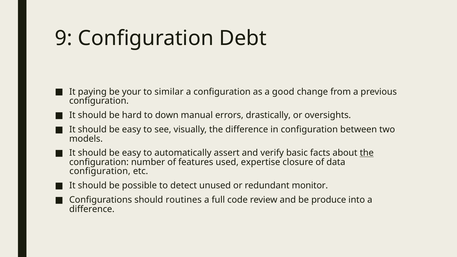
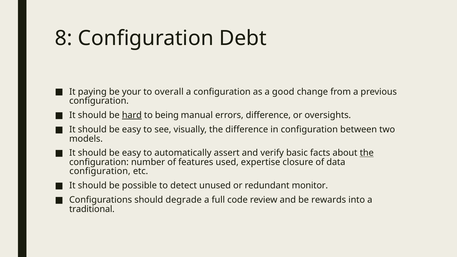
9: 9 -> 8
similar: similar -> overall
hard underline: none -> present
down: down -> being
errors drastically: drastically -> difference
routines: routines -> degrade
produce: produce -> rewards
difference at (92, 209): difference -> traditional
